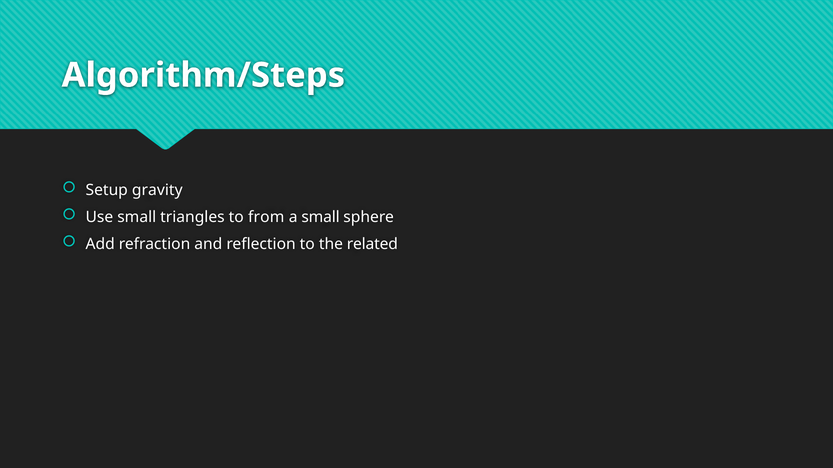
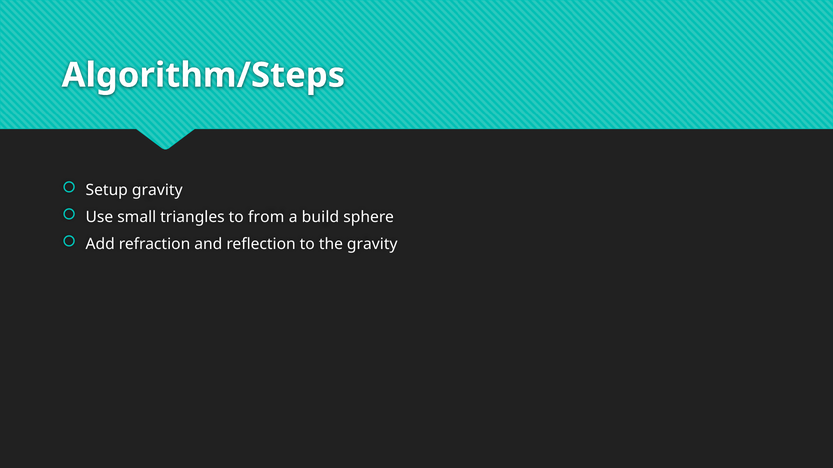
a small: small -> build
the related: related -> gravity
